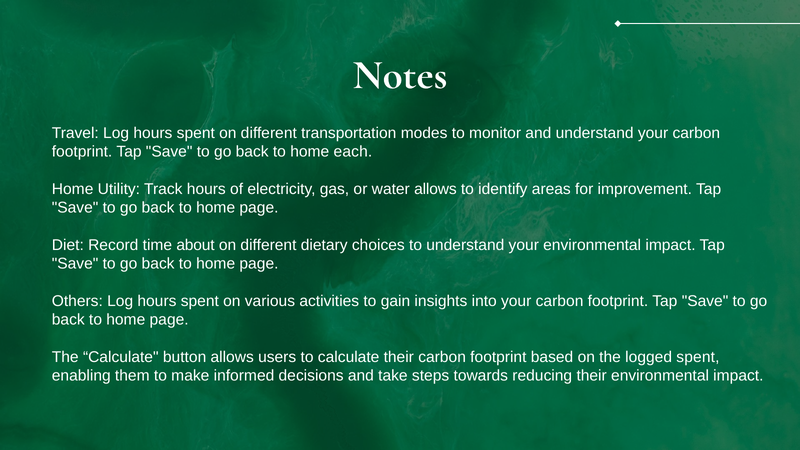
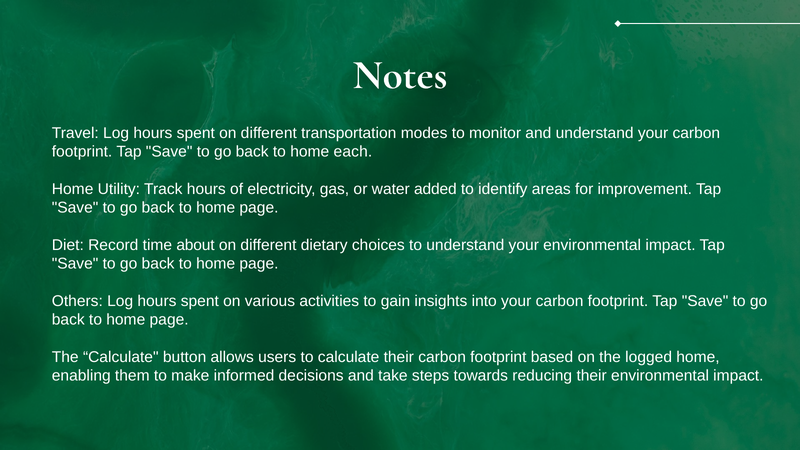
water allows: allows -> added
logged spent: spent -> home
